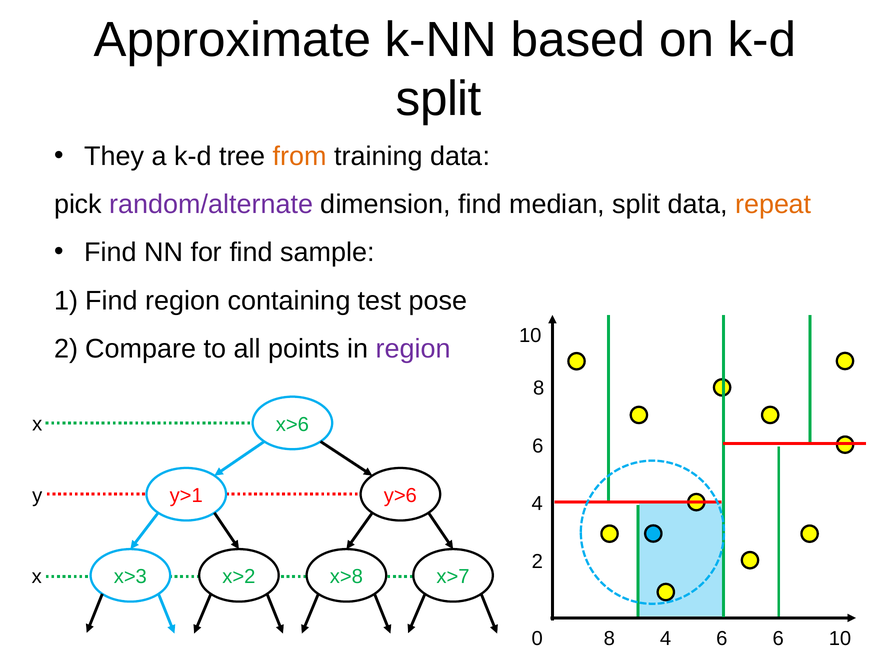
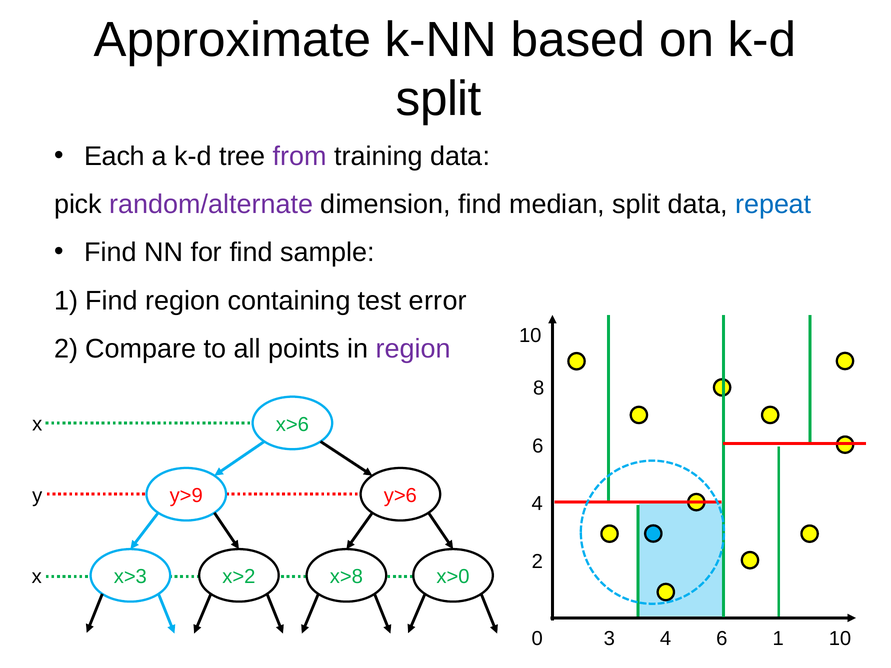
They: They -> Each
from colour: orange -> purple
repeat colour: orange -> blue
pose: pose -> error
y>1: y>1 -> y>9
x>7: x>7 -> x>0
0 8: 8 -> 3
6 6: 6 -> 1
